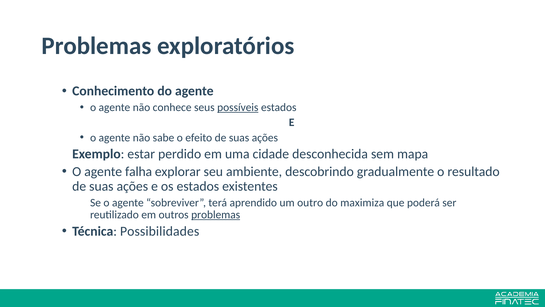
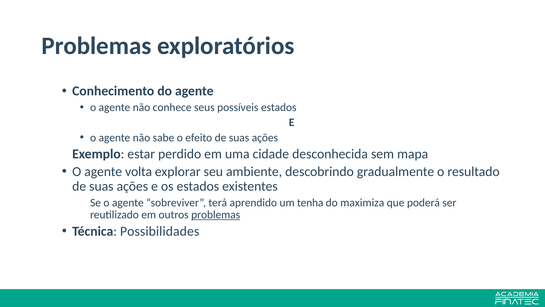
possíveis underline: present -> none
falha: falha -> volta
outro: outro -> tenha
